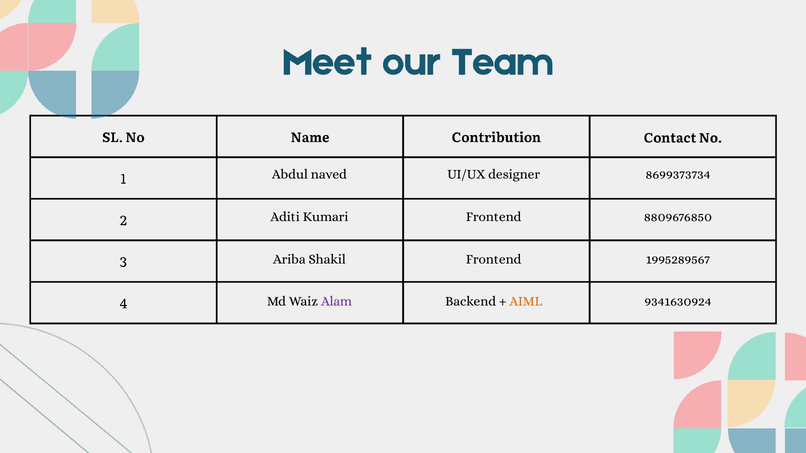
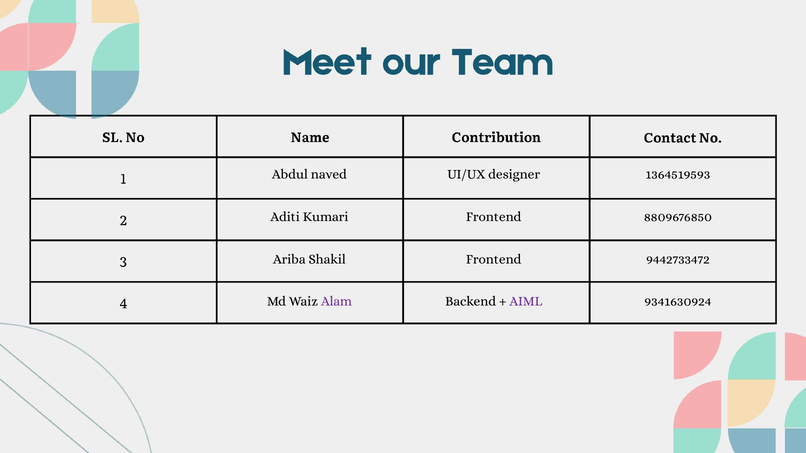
8699373734: 8699373734 -> 1364519593
1995289567: 1995289567 -> 9442733472
AIML colour: orange -> purple
